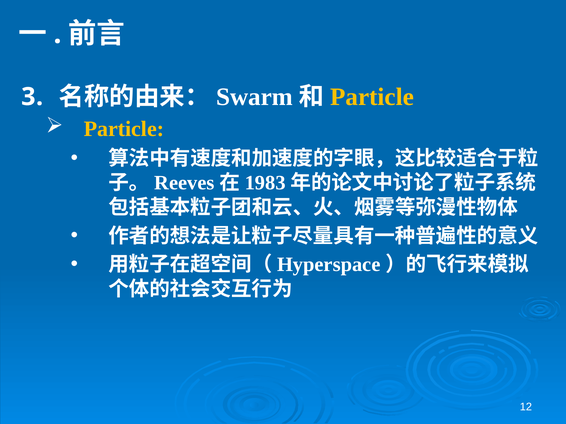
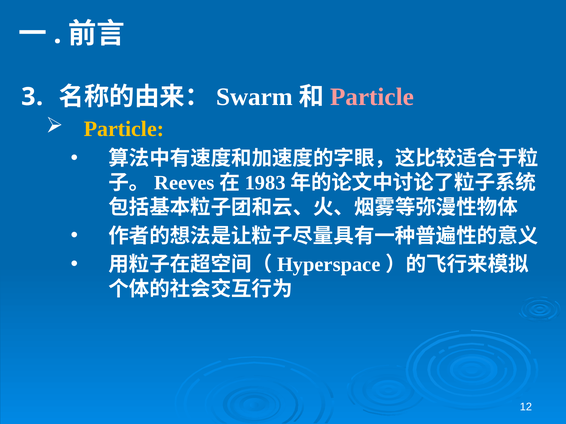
Particle at (372, 97) colour: yellow -> pink
